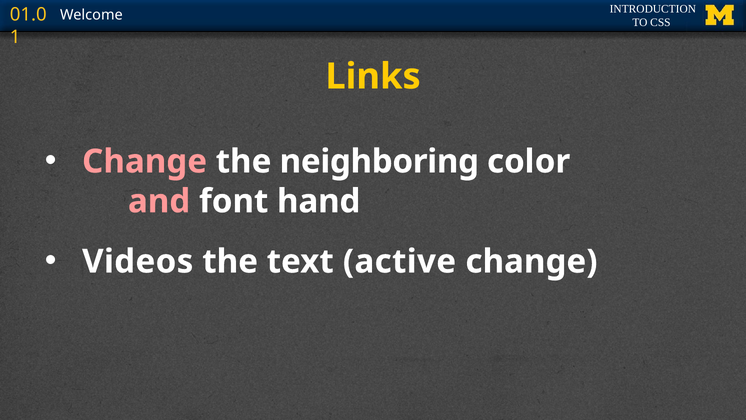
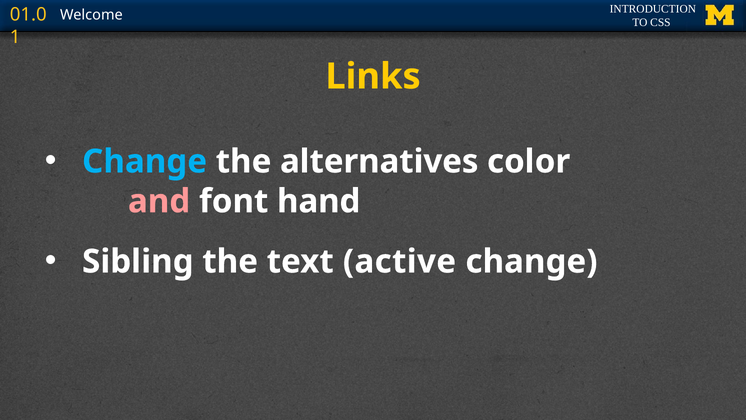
Change at (145, 161) colour: pink -> light blue
neighboring: neighboring -> alternatives
Videos: Videos -> Sibling
